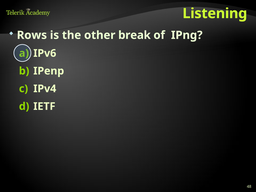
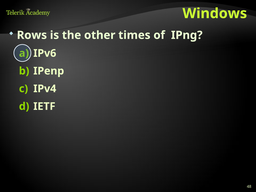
Listening: Listening -> Windows
break: break -> times
